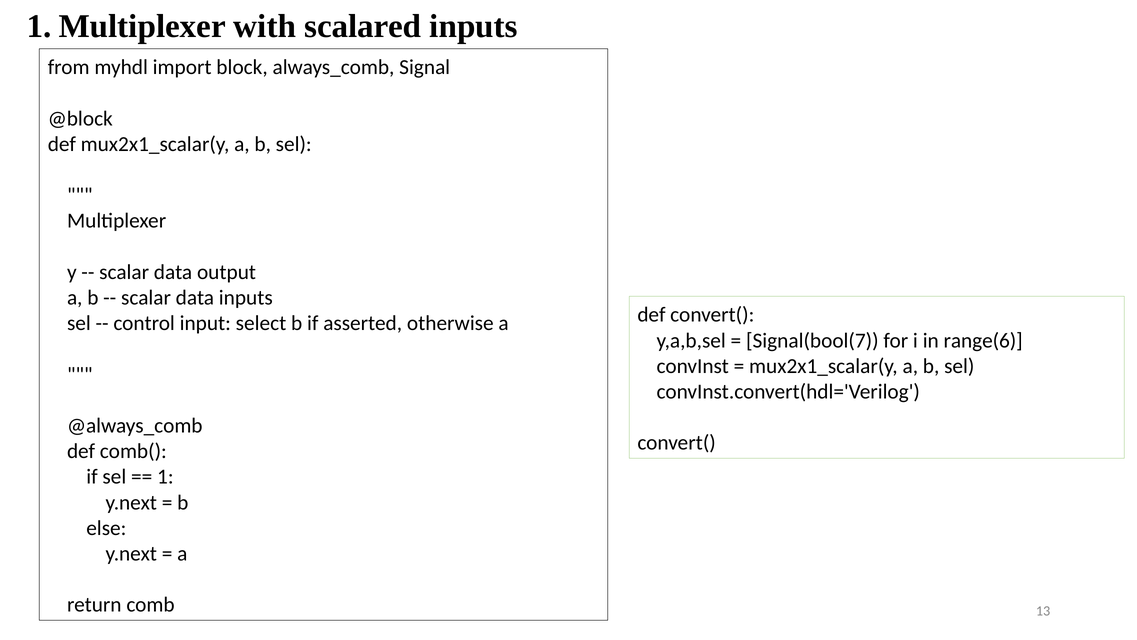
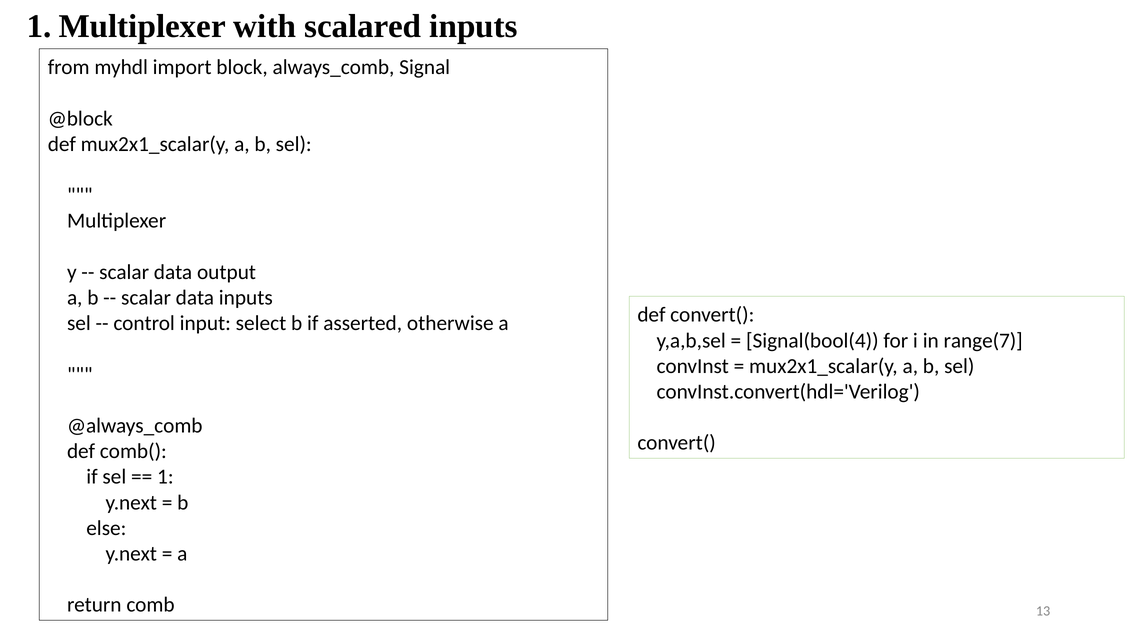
Signal(bool(7: Signal(bool(7 -> Signal(bool(4
range(6: range(6 -> range(7
